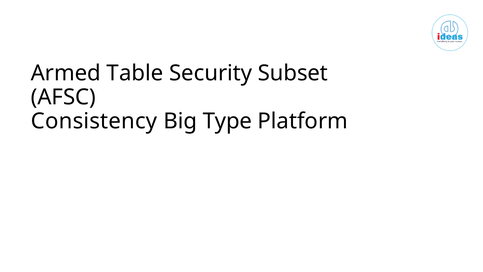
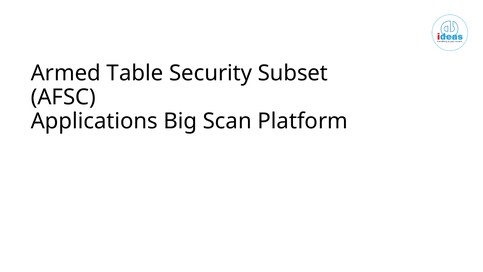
Consistency: Consistency -> Applications
Type: Type -> Scan
